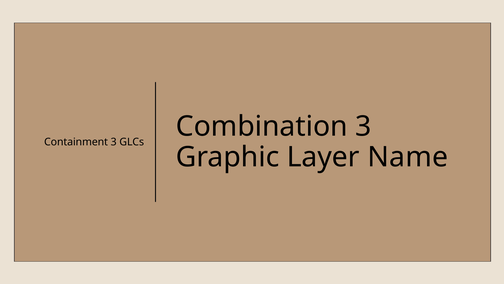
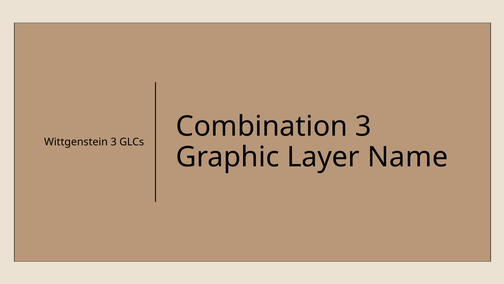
Containment: Containment -> Wittgenstein
